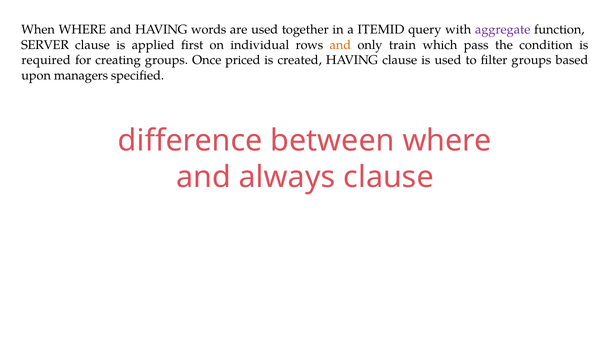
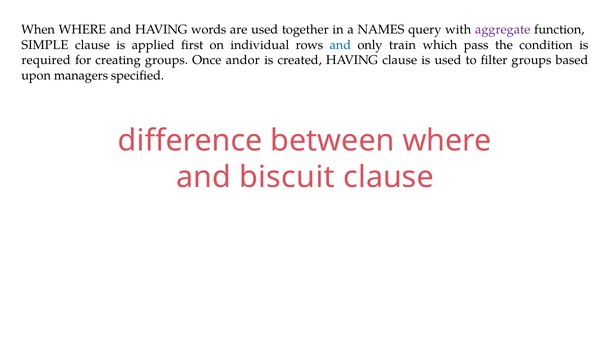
ITEMID: ITEMID -> NAMES
SERVER: SERVER -> SIMPLE
and at (340, 45) colour: orange -> blue
priced: priced -> andor
always: always -> biscuit
